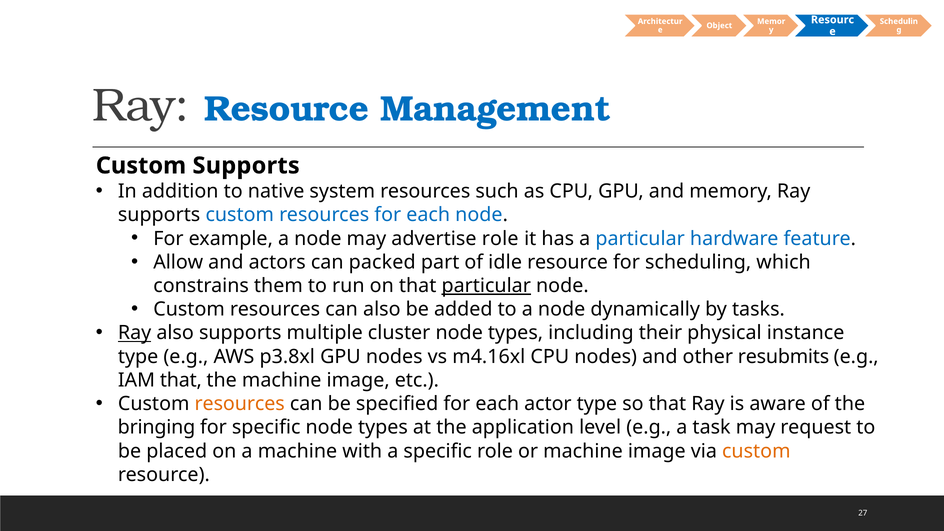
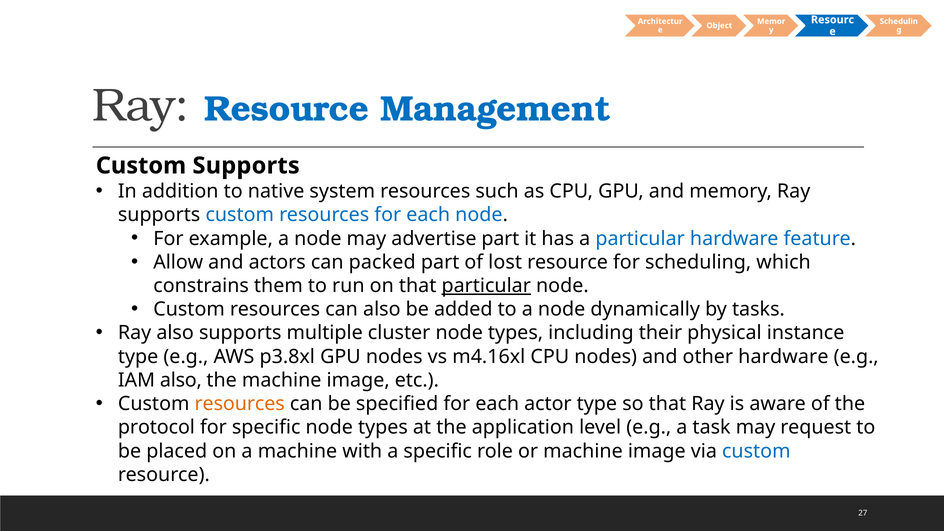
advertise role: role -> part
idle: idle -> lost
Ray at (135, 333) underline: present -> none
other resubmits: resubmits -> hardware
IAM that: that -> also
bringing: bringing -> protocol
custom at (756, 451) colour: orange -> blue
